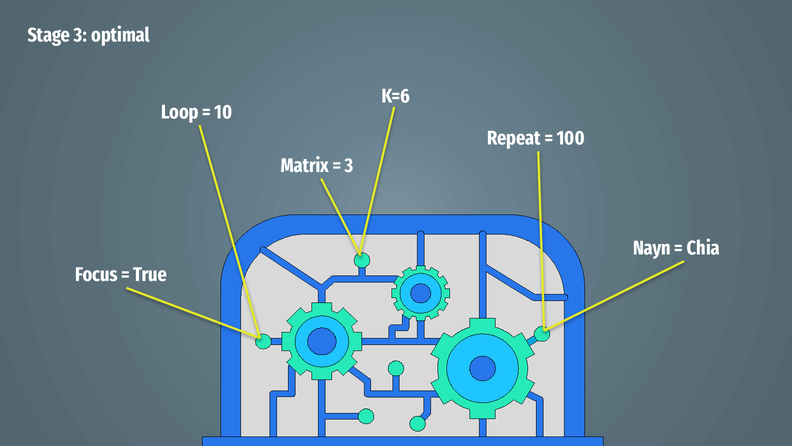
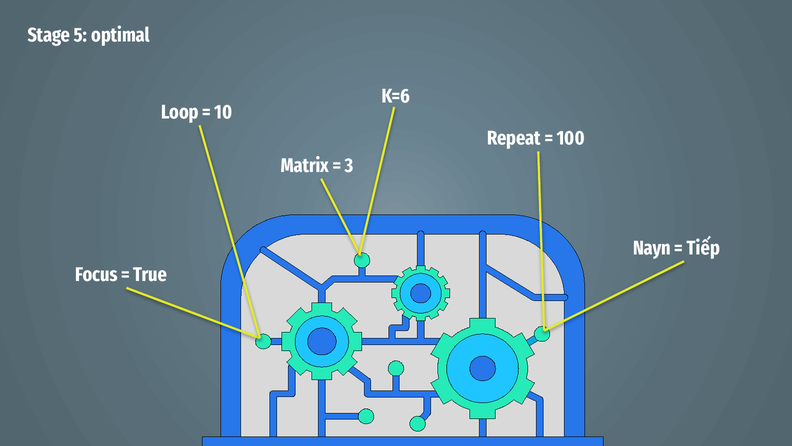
Stage 3: 3 -> 5
Chia: Chia -> Tiếp
